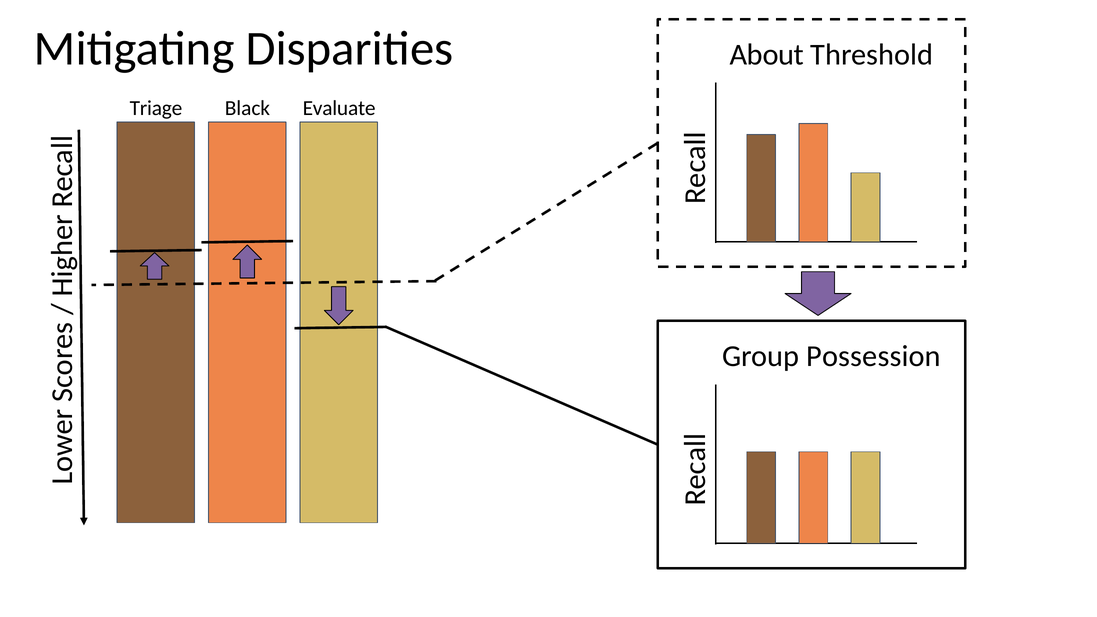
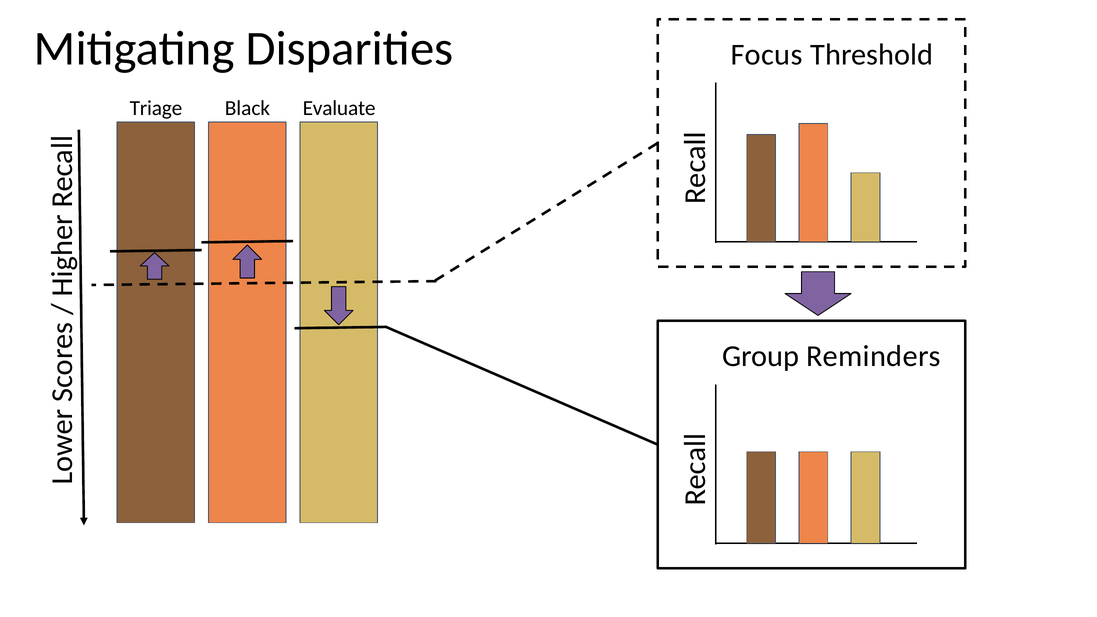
About: About -> Focus
Possession: Possession -> Reminders
